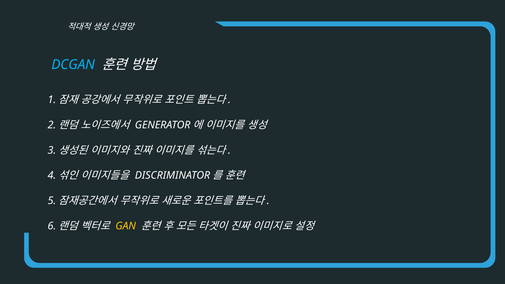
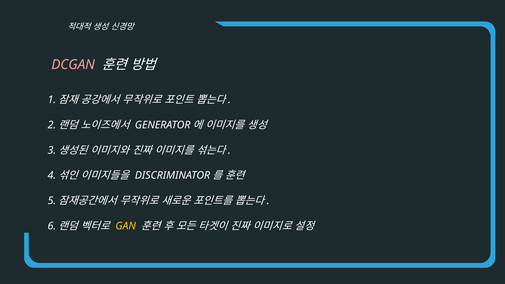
DCGAN colour: light blue -> pink
